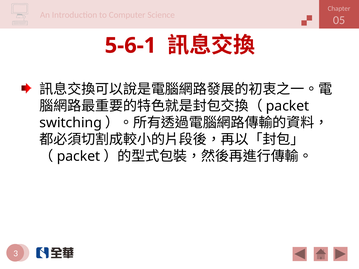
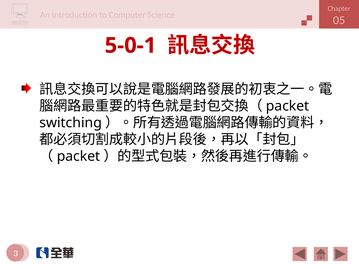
5-6-1: 5-6-1 -> 5-0-1
